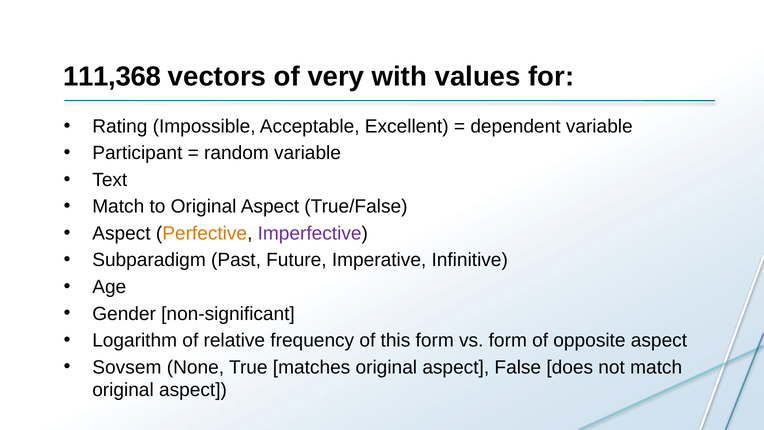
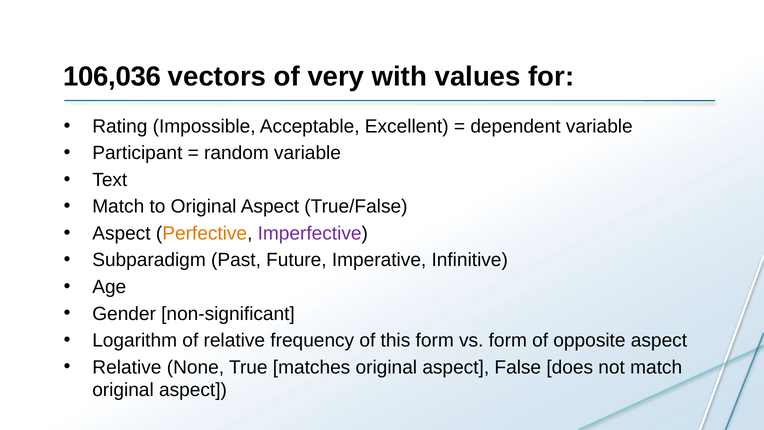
111,368: 111,368 -> 106,036
Sovsem at (127, 367): Sovsem -> Relative
